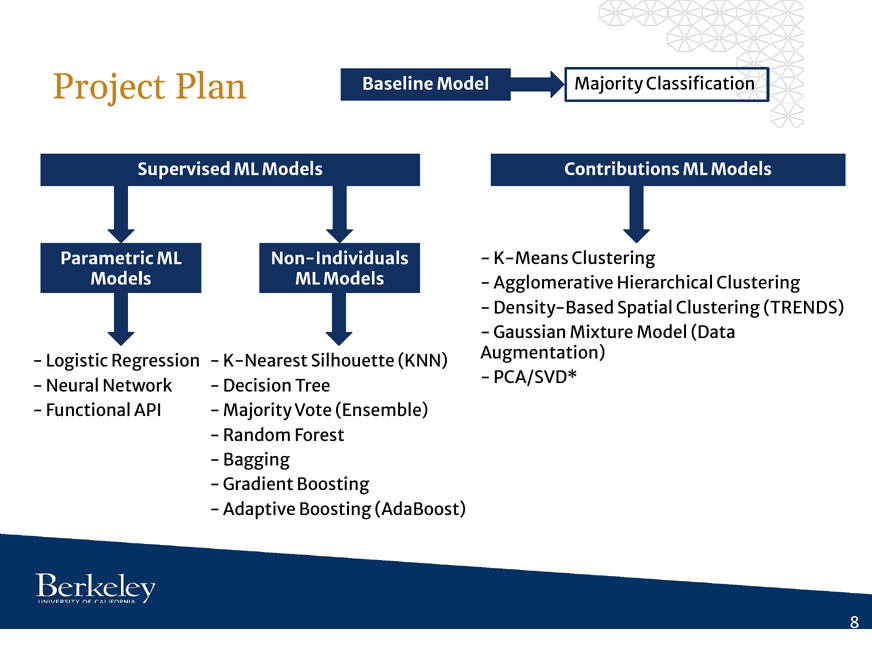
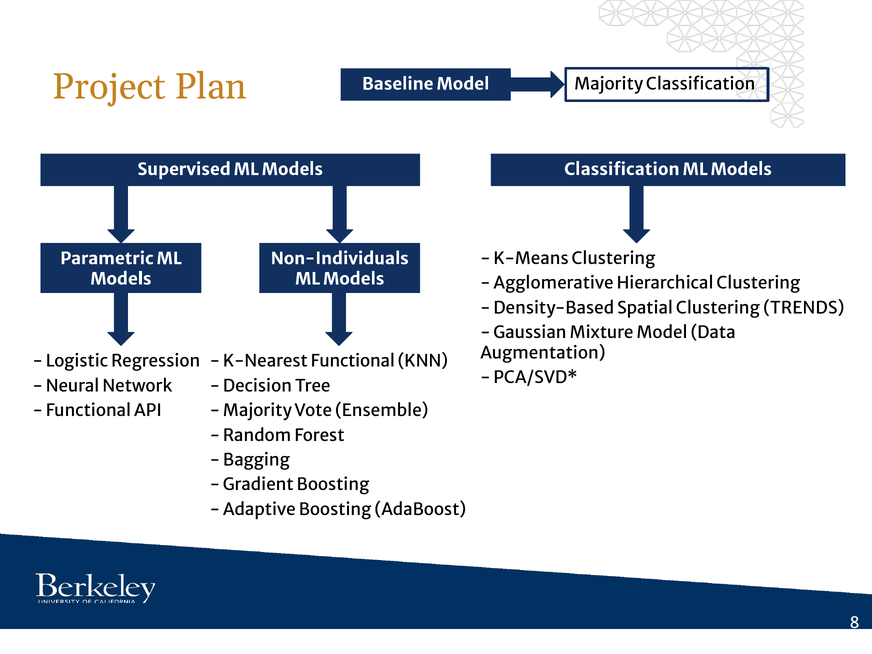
Models Contributions: Contributions -> Classification
K-Nearest Silhouette: Silhouette -> Functional
